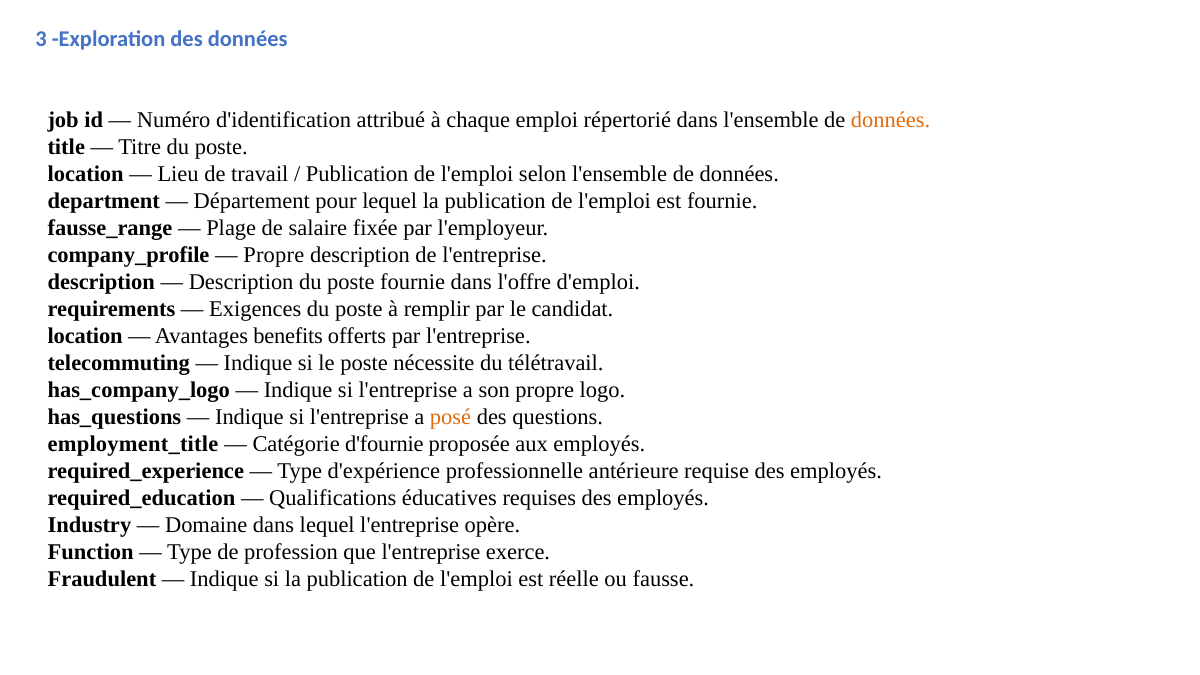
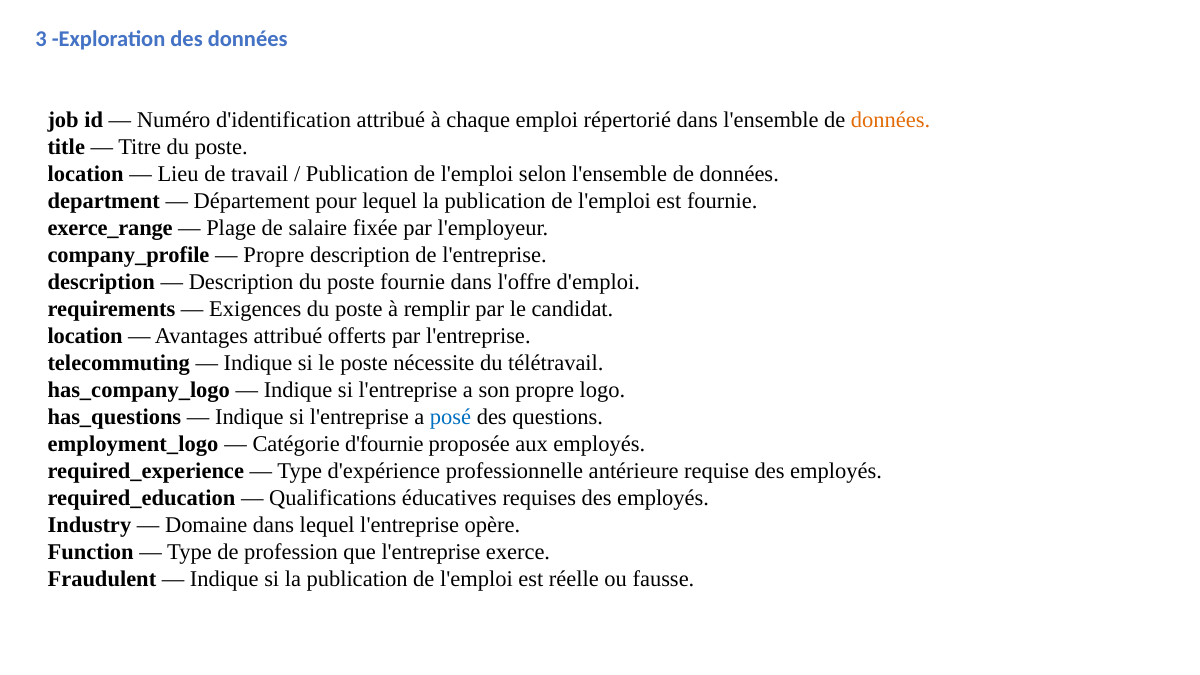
fausse_range: fausse_range -> exerce_range
Avantages benefits: benefits -> attribué
posé colour: orange -> blue
employment_title: employment_title -> employment_logo
